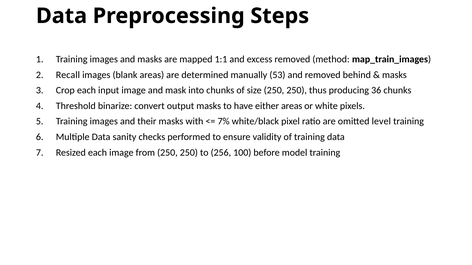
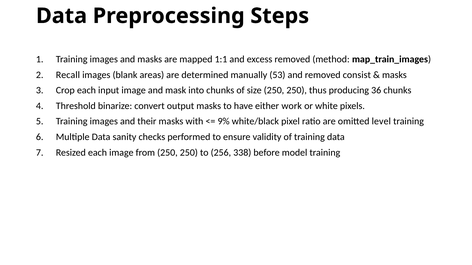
behind: behind -> consist
either areas: areas -> work
7%: 7% -> 9%
100: 100 -> 338
